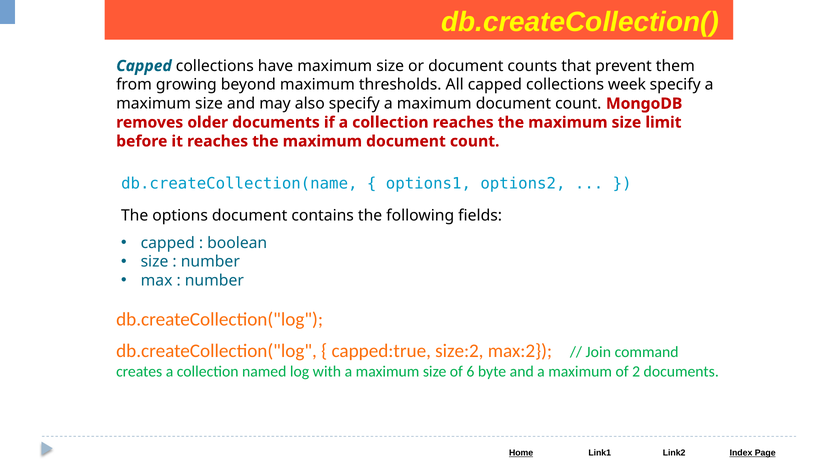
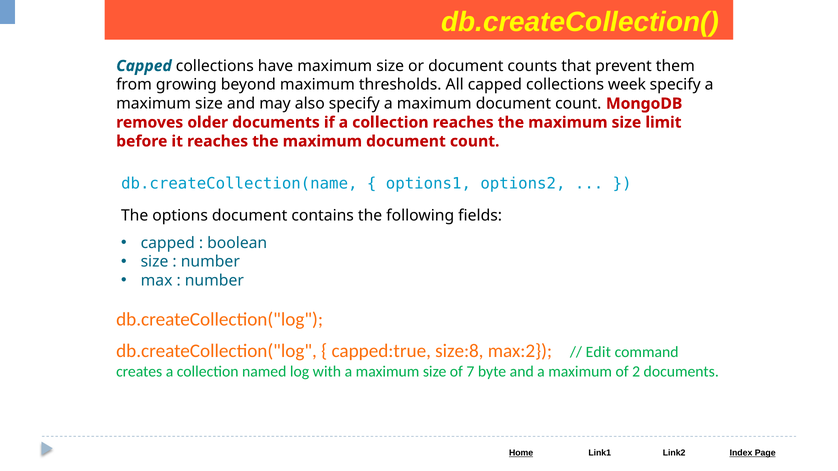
size:2: size:2 -> size:8
Join: Join -> Edit
6: 6 -> 7
